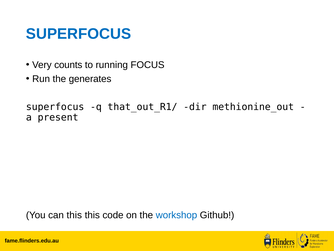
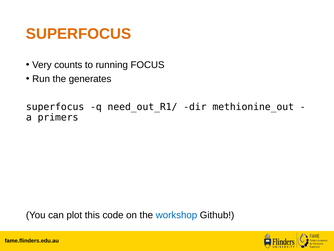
SUPERFOCUS at (79, 34) colour: blue -> orange
that_out_R1/: that_out_R1/ -> need_out_R1/
present: present -> primers
can this: this -> plot
